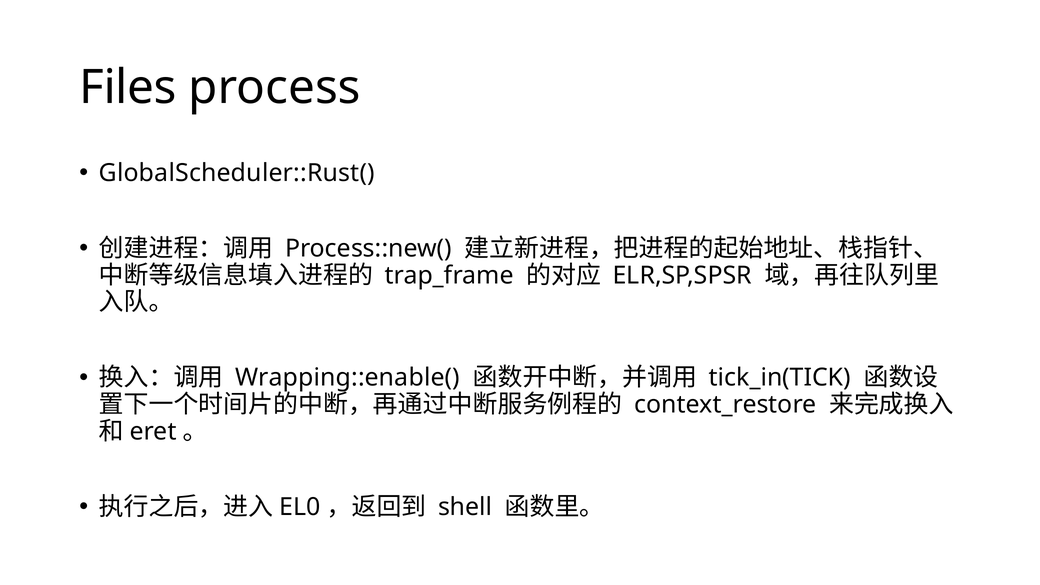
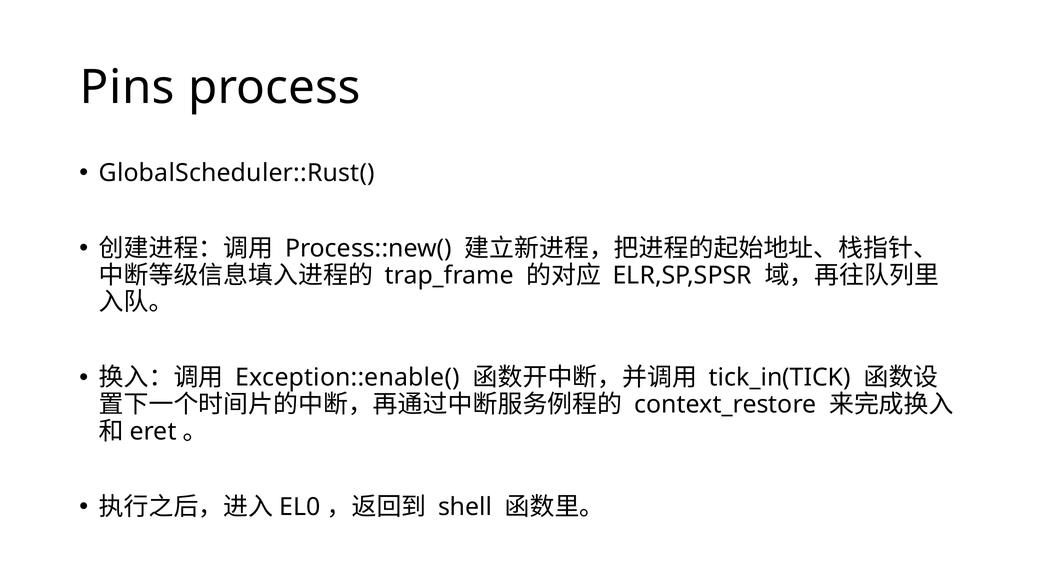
Files: Files -> Pins
Wrapping::enable(: Wrapping::enable( -> Exception::enable(
